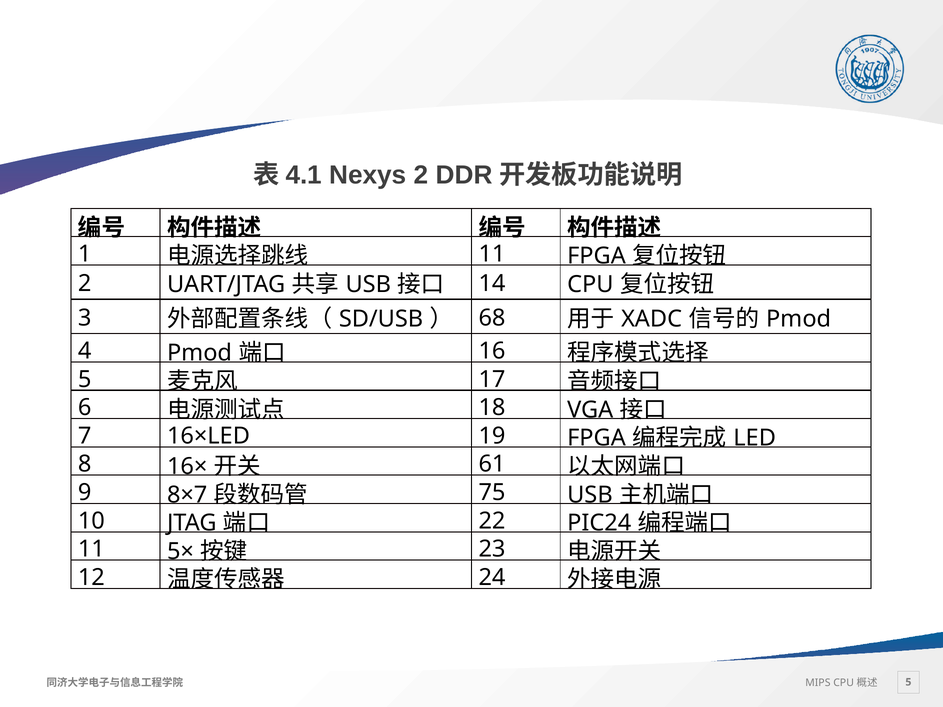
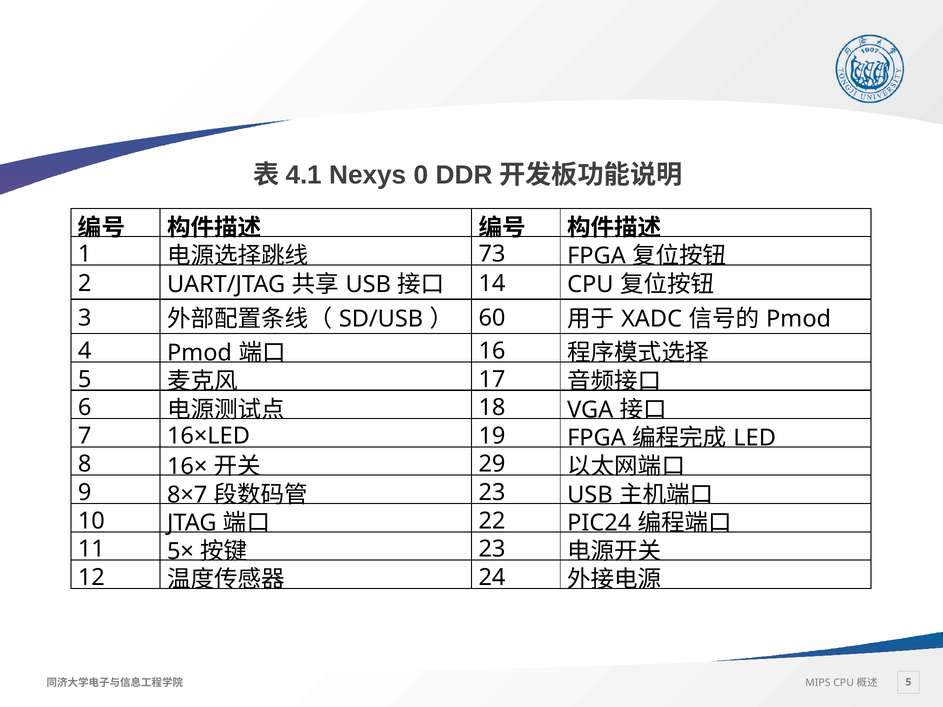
Nexys 2: 2 -> 0
11 at (492, 254): 11 -> 73
68: 68 -> 60
61: 61 -> 29
75 at (492, 493): 75 -> 23
